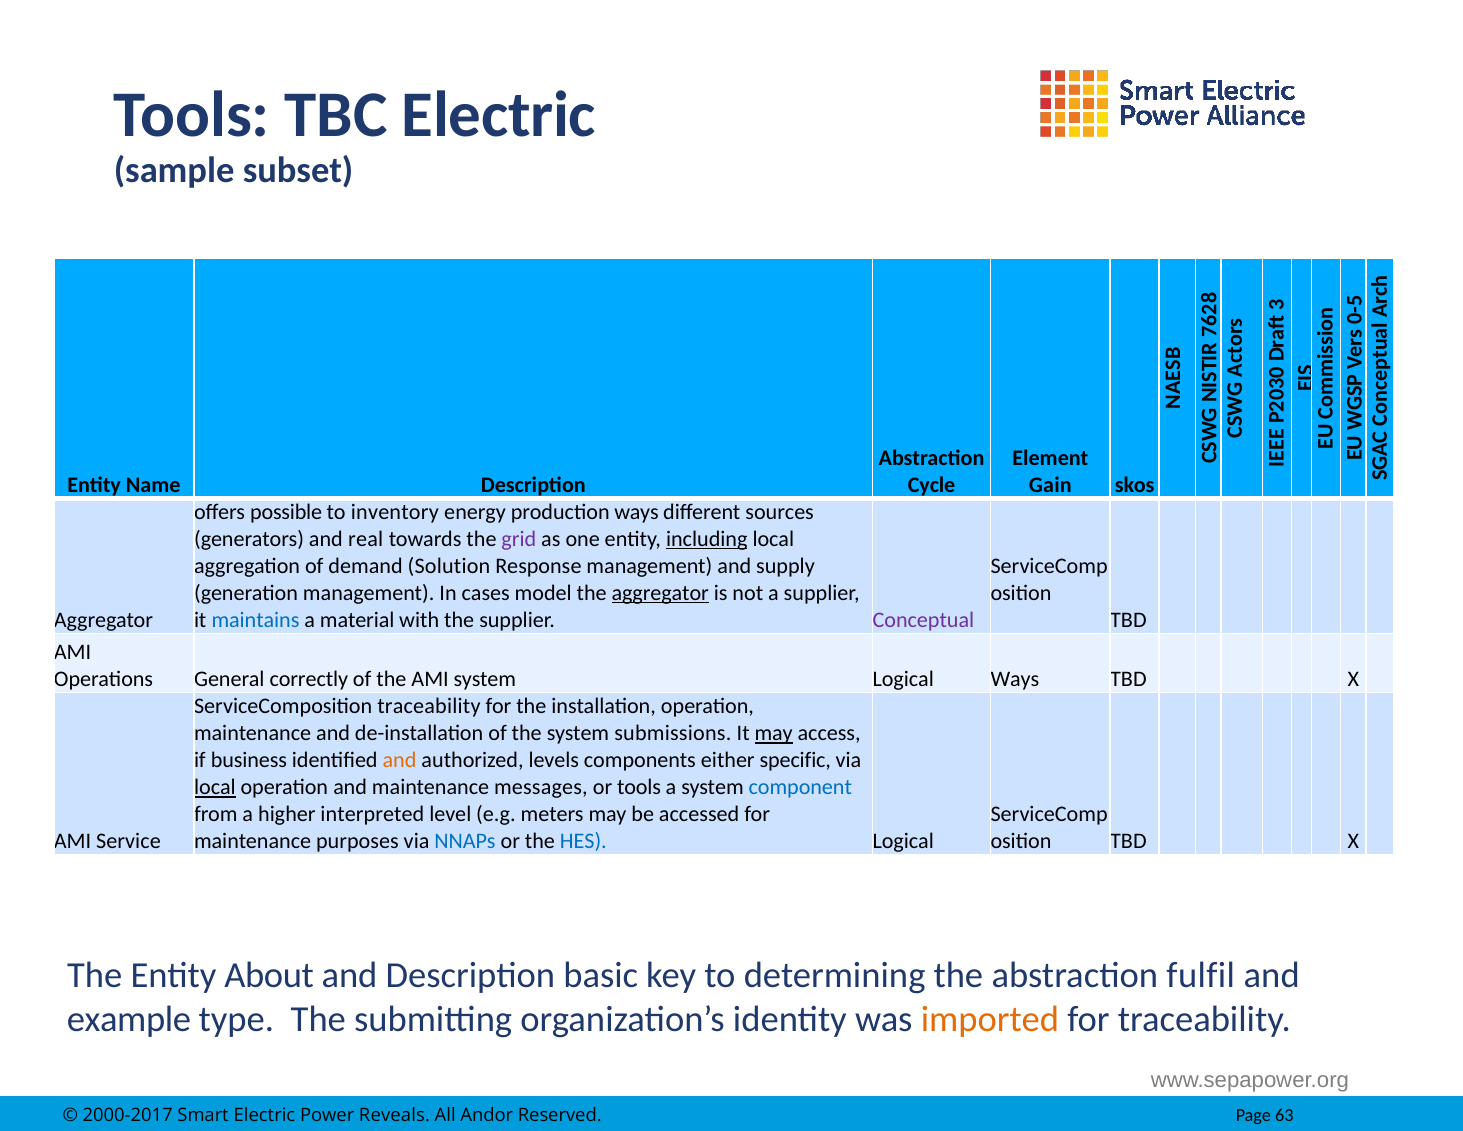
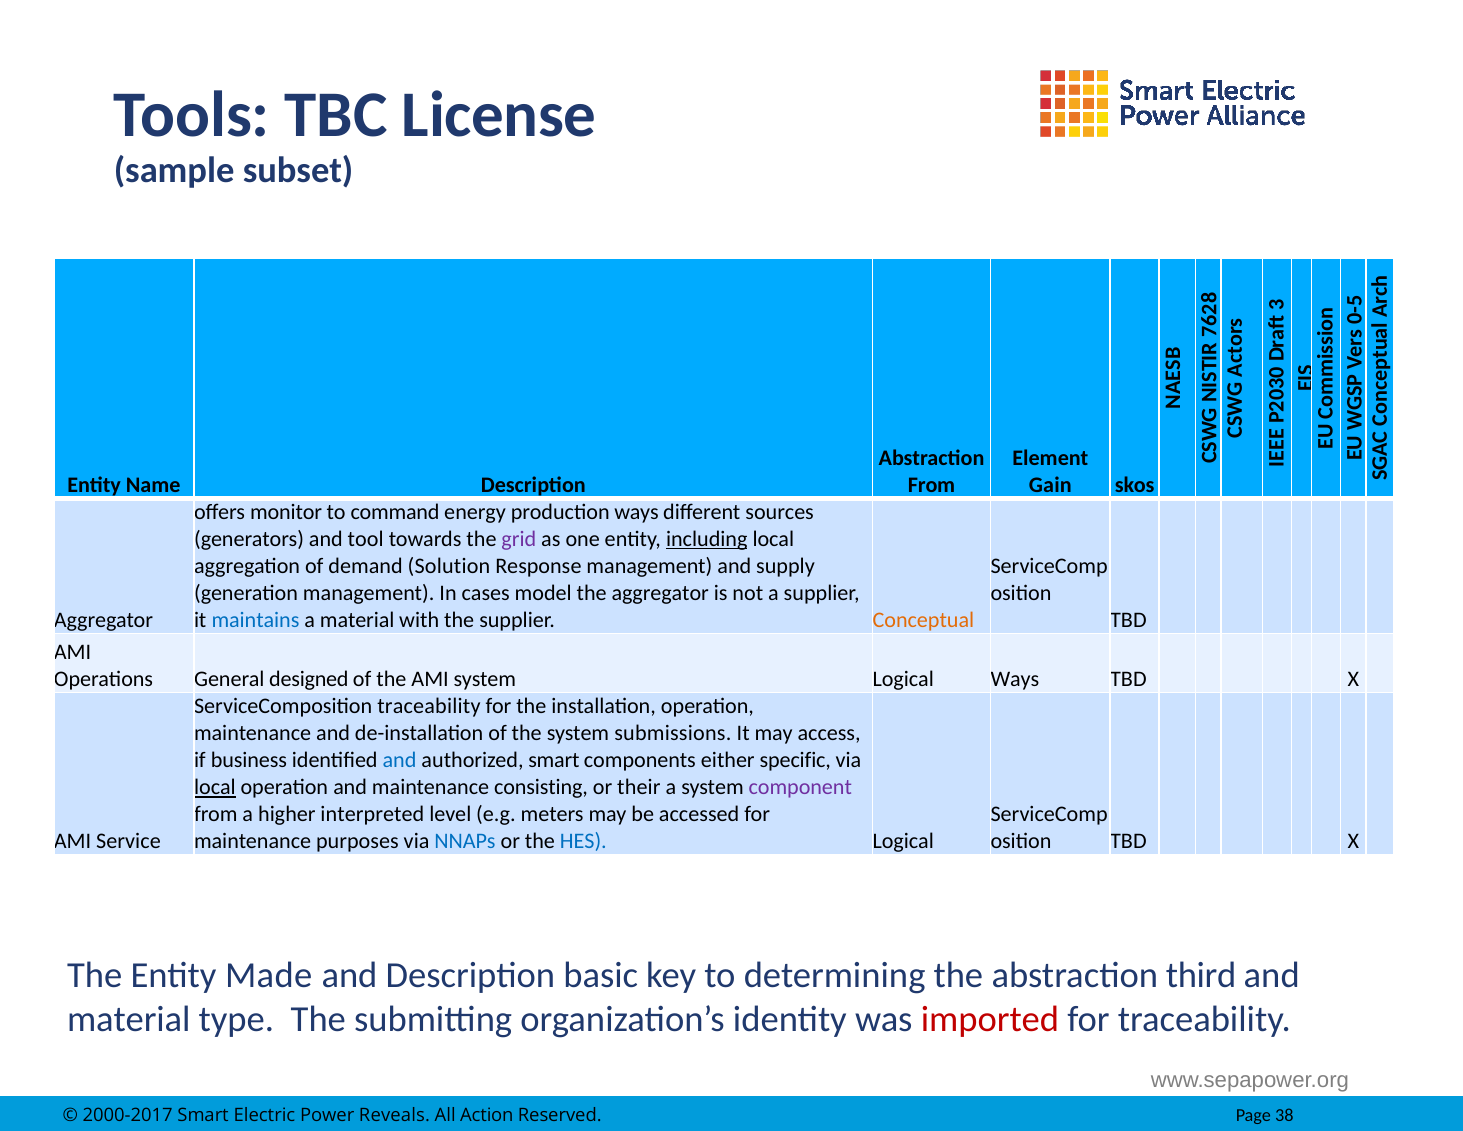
TBC Electric: Electric -> License
Cycle at (932, 485): Cycle -> From
possible: possible -> monitor
inventory: inventory -> command
real: real -> tool
aggregator at (660, 593) underline: present -> none
Conceptual colour: purple -> orange
correctly: correctly -> designed
may at (774, 733) underline: present -> none
and at (400, 760) colour: orange -> blue
authorized levels: levels -> smart
messages: messages -> consisting
or tools: tools -> their
component colour: blue -> purple
About: About -> Made
fulfil: fulfil -> third
example at (129, 1019): example -> material
imported colour: orange -> red
Andor: Andor -> Action
63: 63 -> 38
